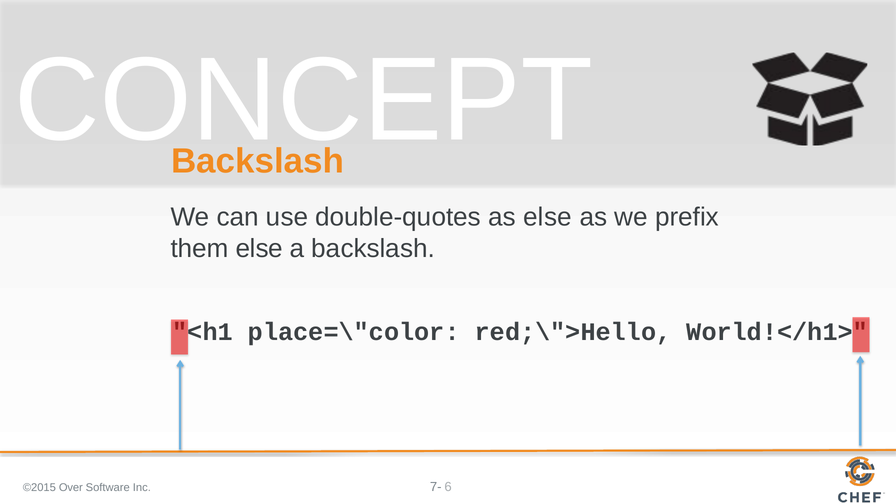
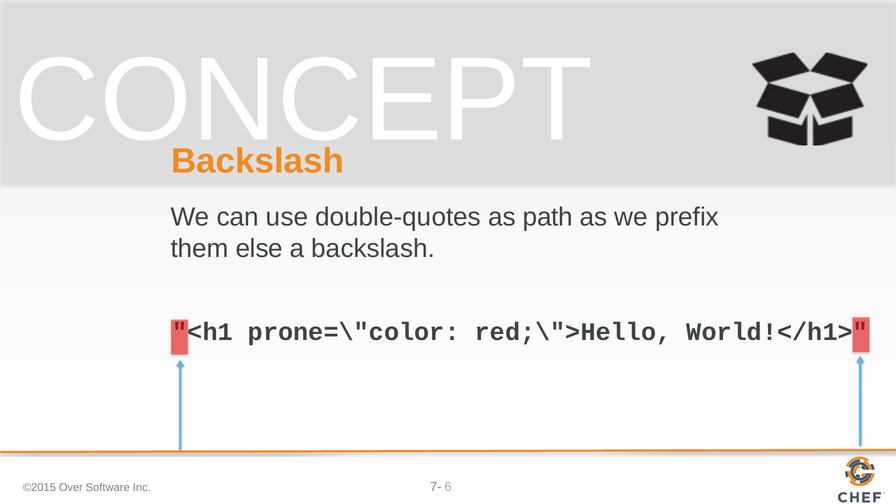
as else: else -> path
place=\"color: place=\"color -> prone=\"color
